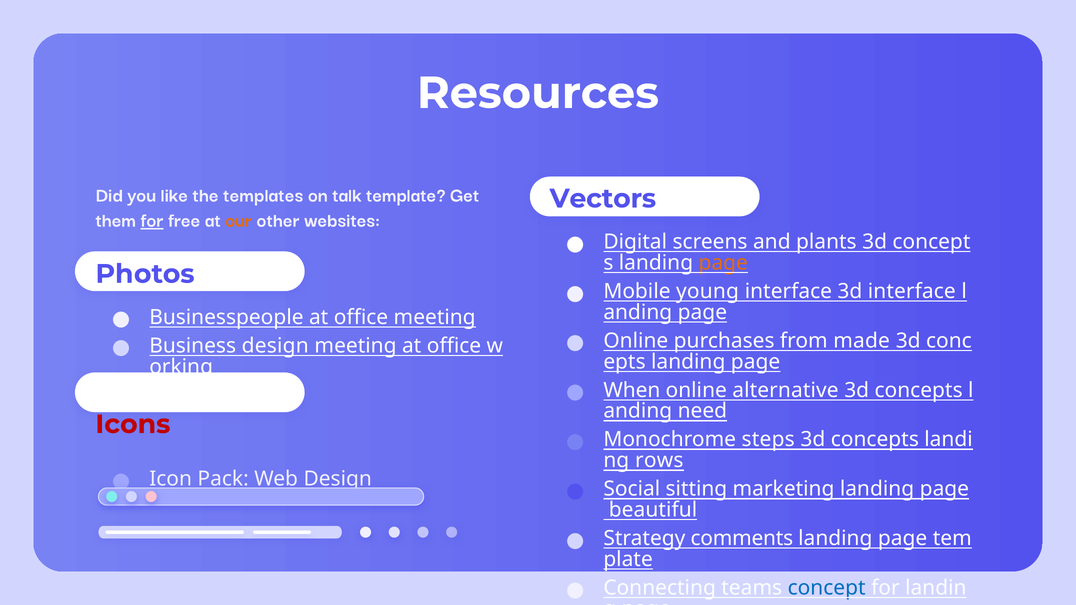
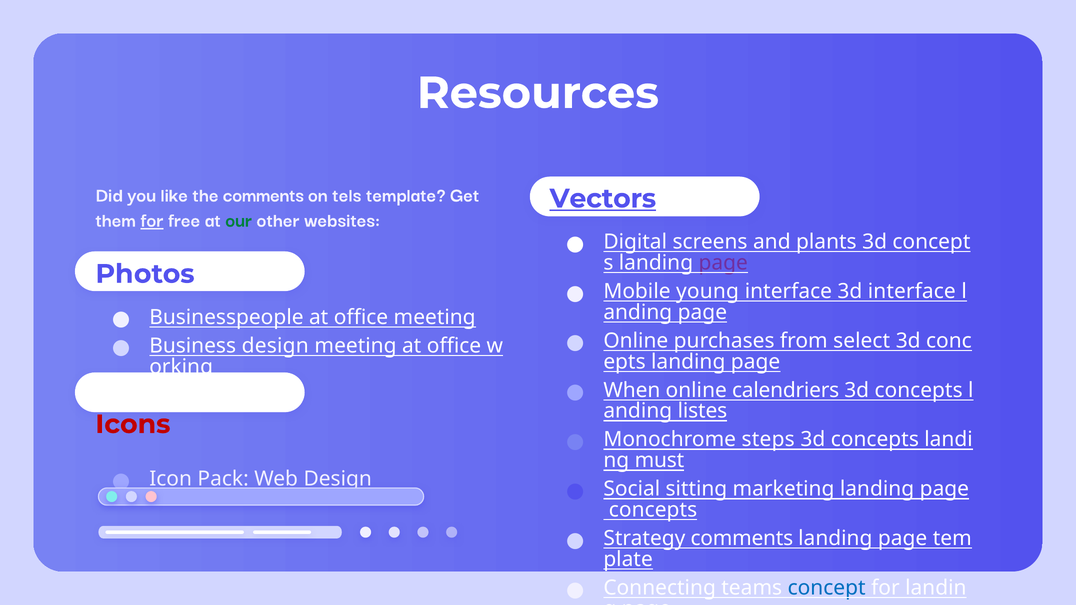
the templates: templates -> comments
talk: talk -> tels
Vectors underline: none -> present
our colour: orange -> green
page at (723, 263) colour: orange -> purple
made: made -> select
alternative: alternative -> calendriers
need: need -> listes
rows: rows -> must
beautiful at (653, 510): beautiful -> concepts
